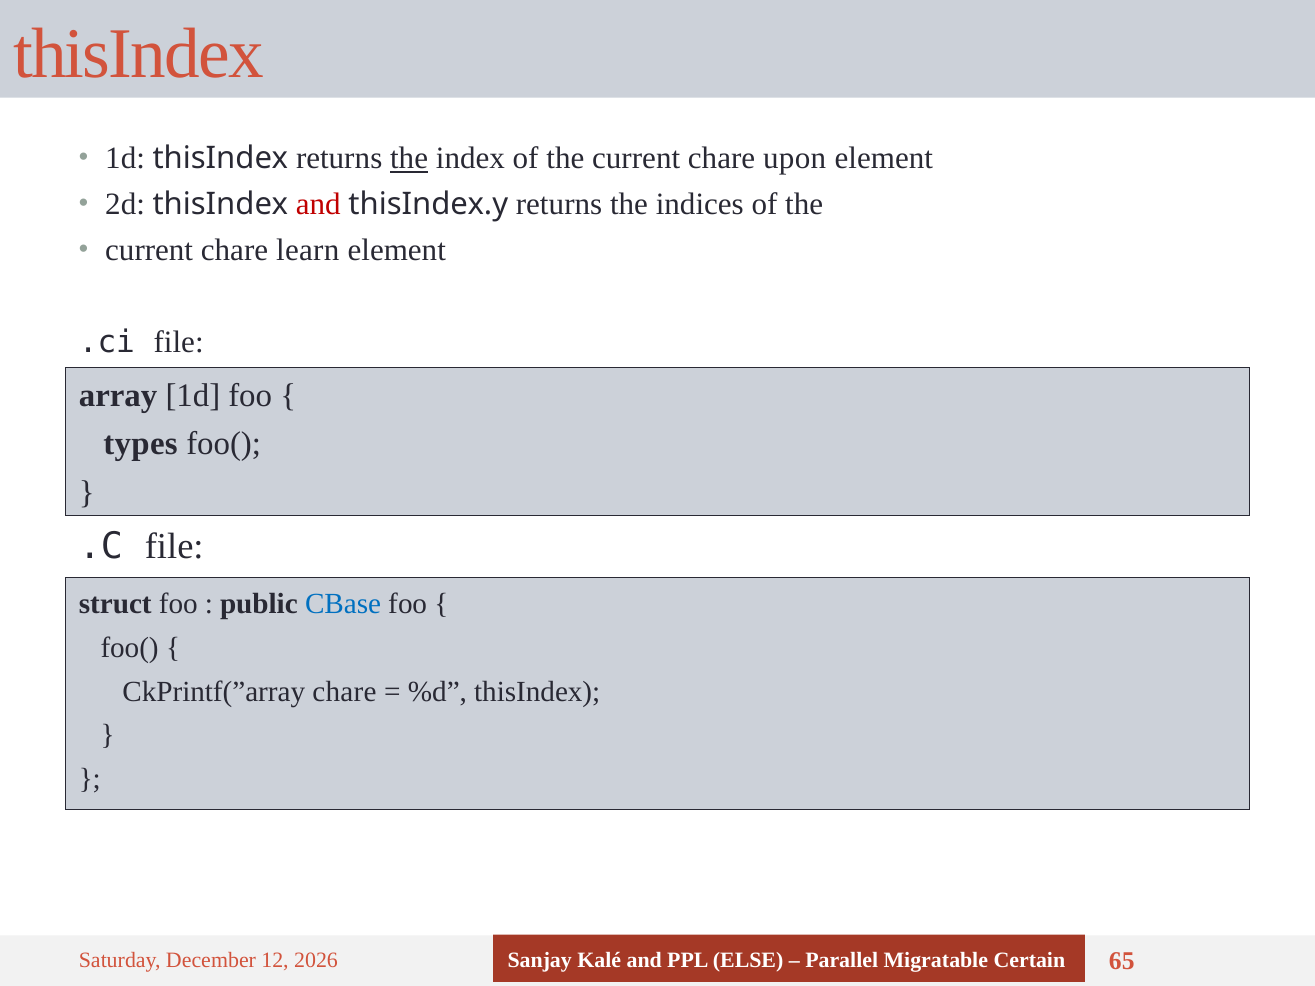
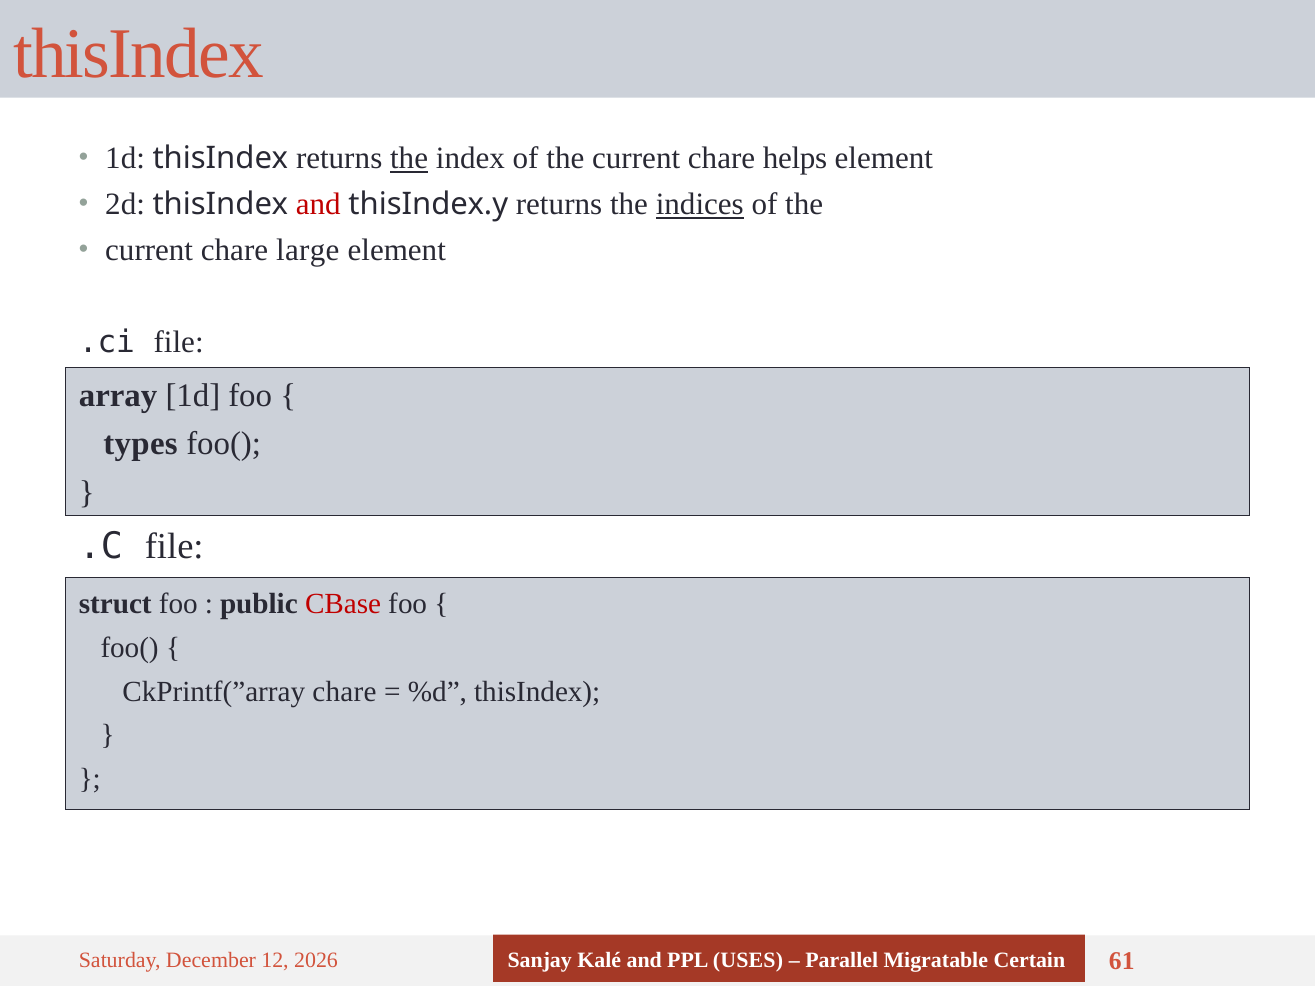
upon: upon -> helps
indices underline: none -> present
learn: learn -> large
CBase colour: blue -> red
ELSE: ELSE -> USES
65: 65 -> 61
